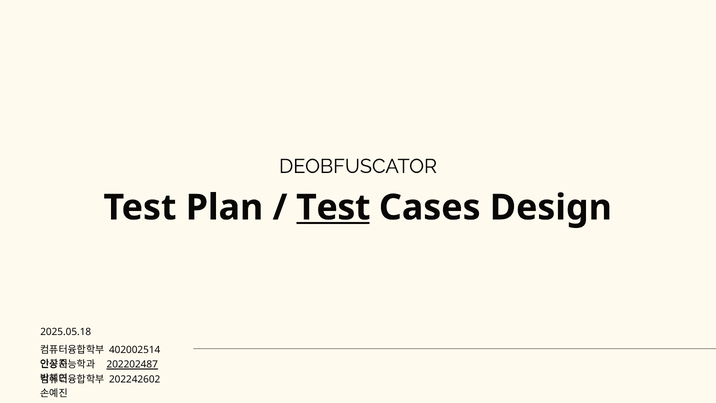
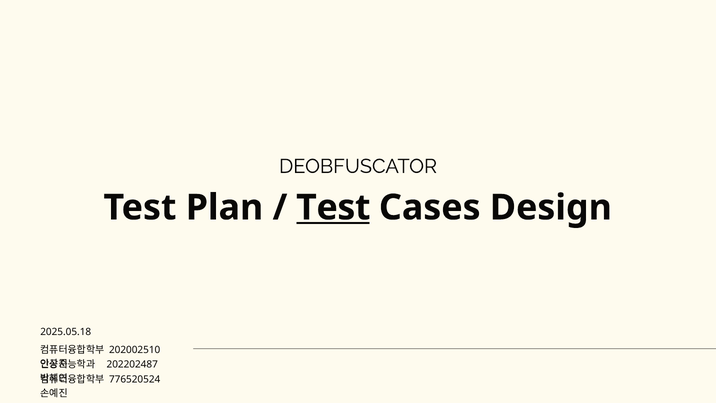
402002514: 402002514 -> 202002510
202202487 underline: present -> none
202242602: 202242602 -> 776520524
